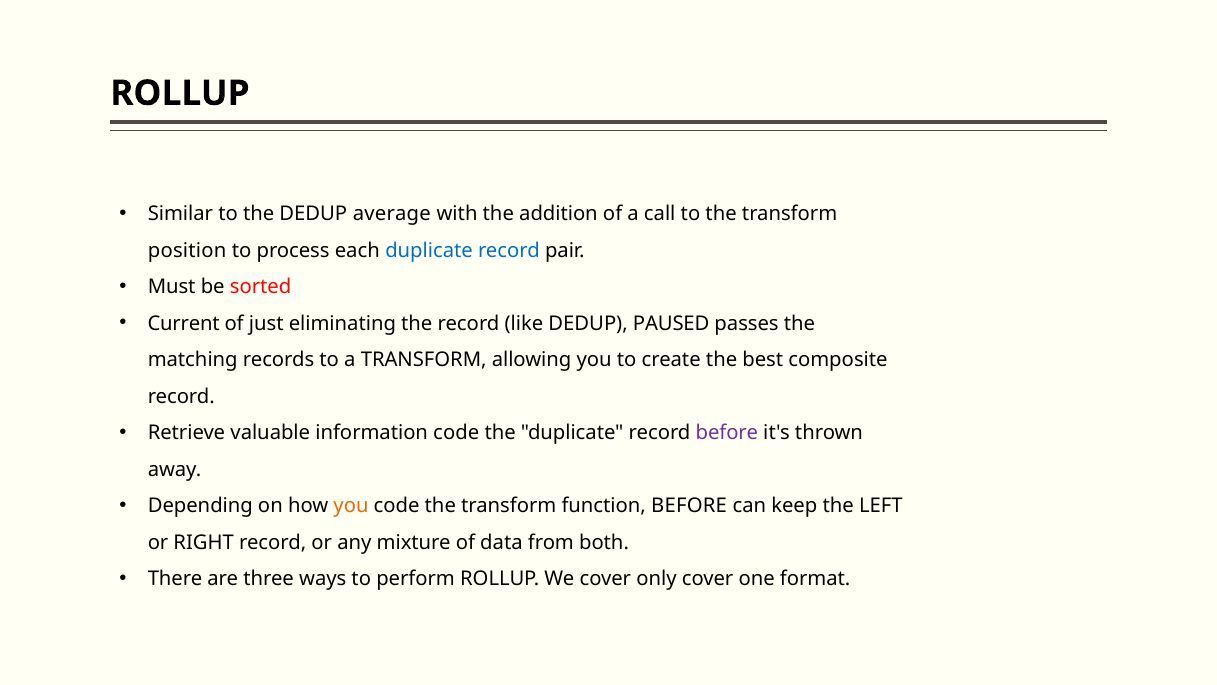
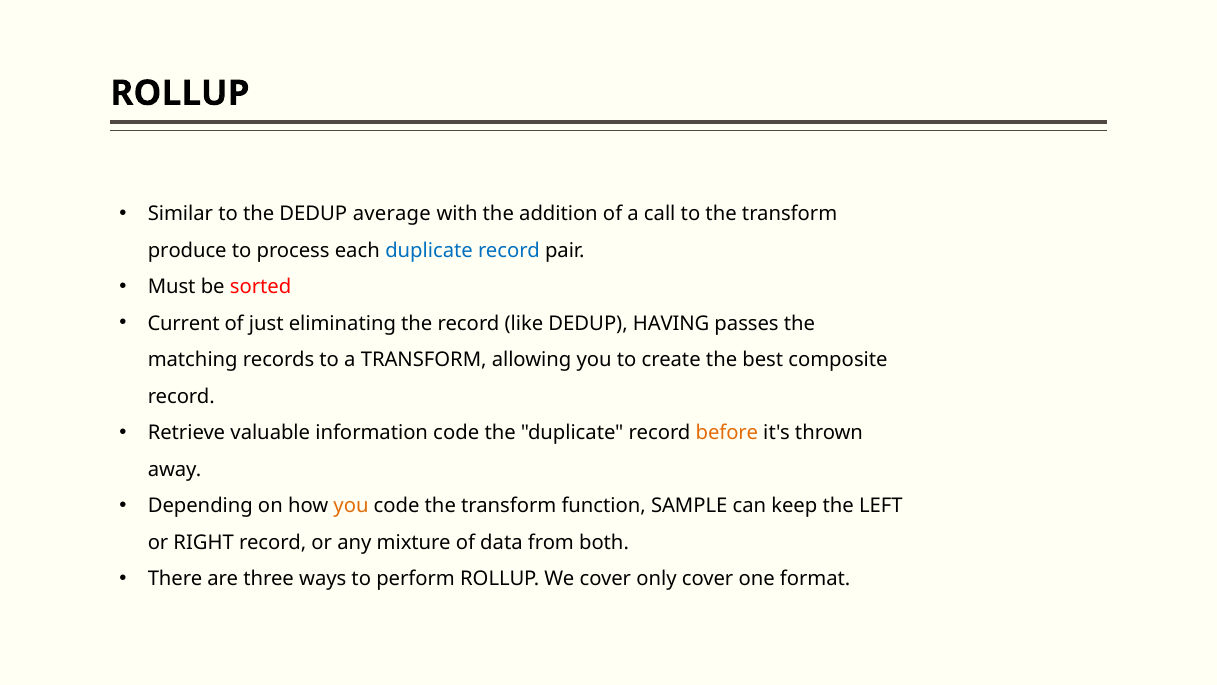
position: position -> produce
PAUSED: PAUSED -> HAVING
before at (727, 433) colour: purple -> orange
function BEFORE: BEFORE -> SAMPLE
